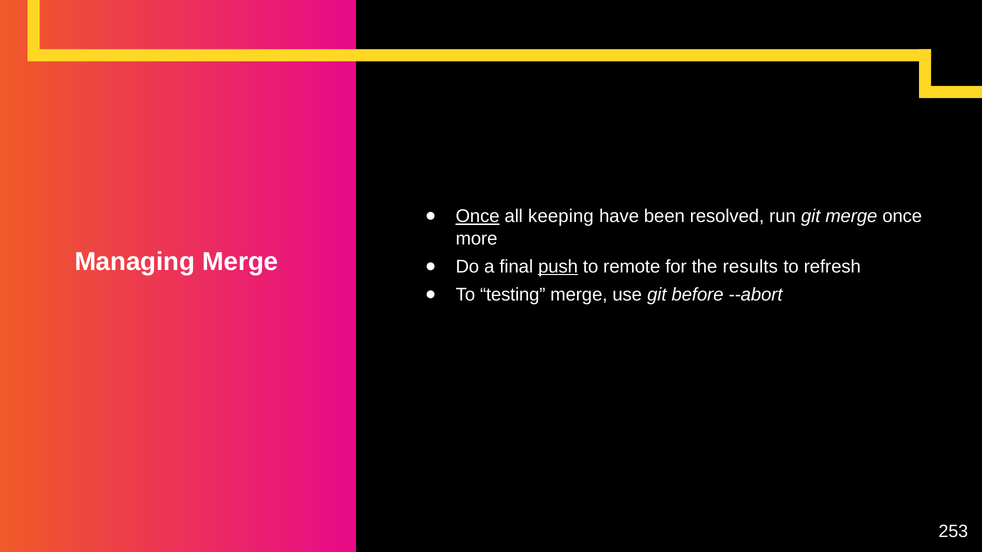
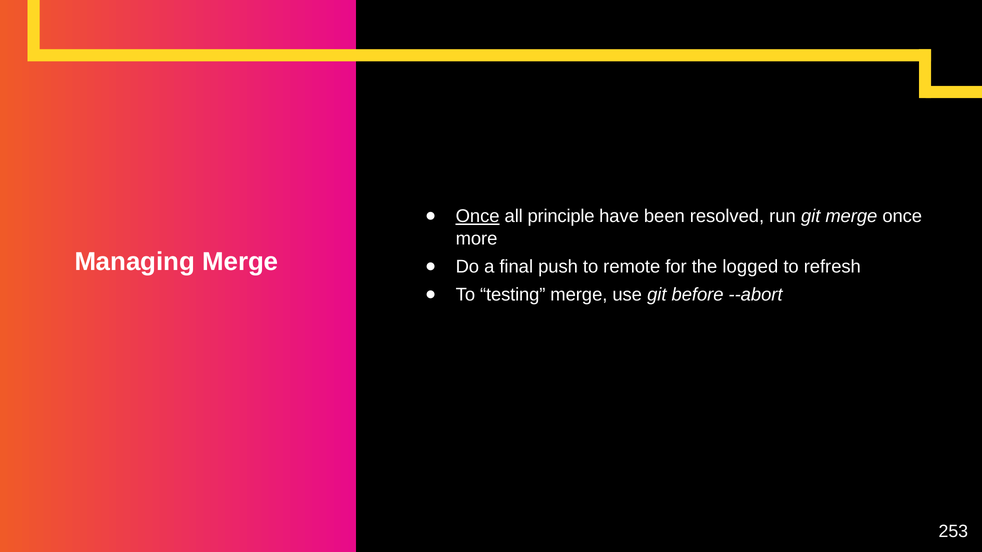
keeping: keeping -> principle
push underline: present -> none
results: results -> logged
